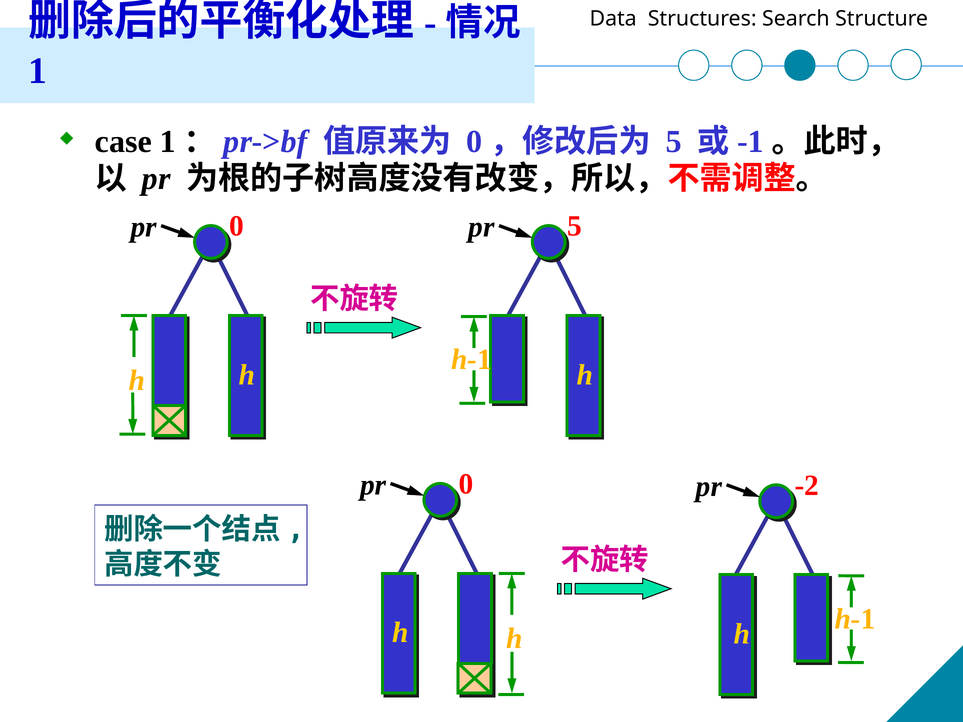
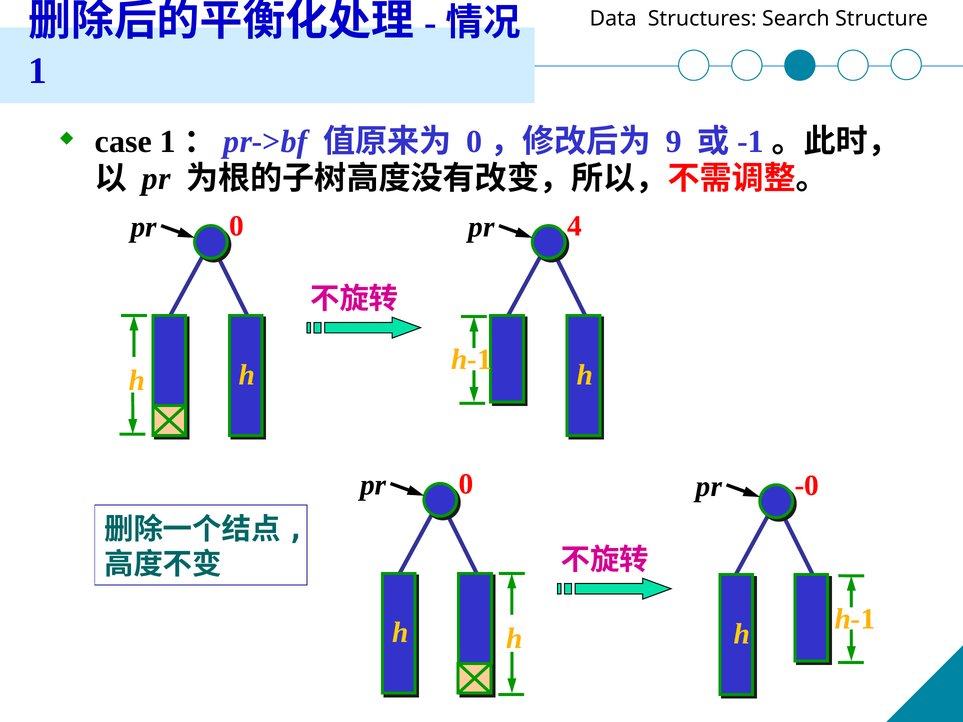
5 at (674, 142): 5 -> 9
pr 5: 5 -> 4
-2: -2 -> -0
